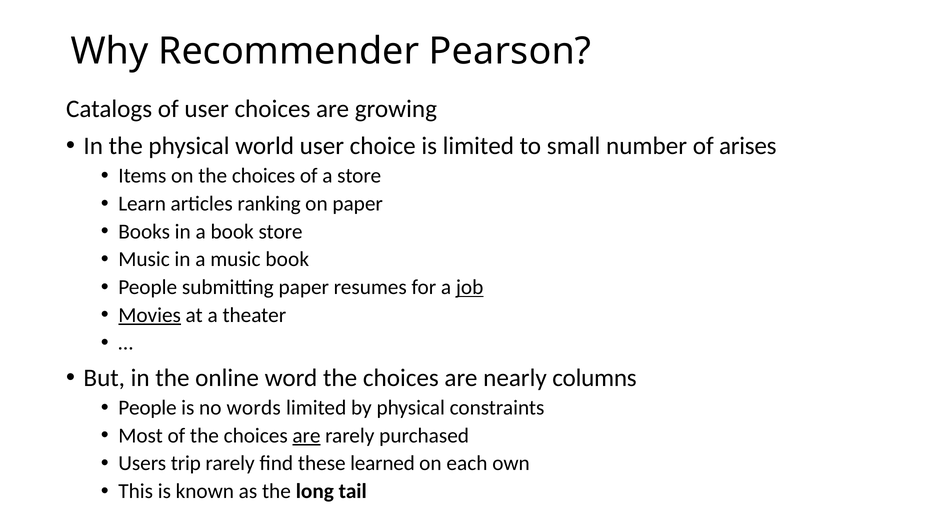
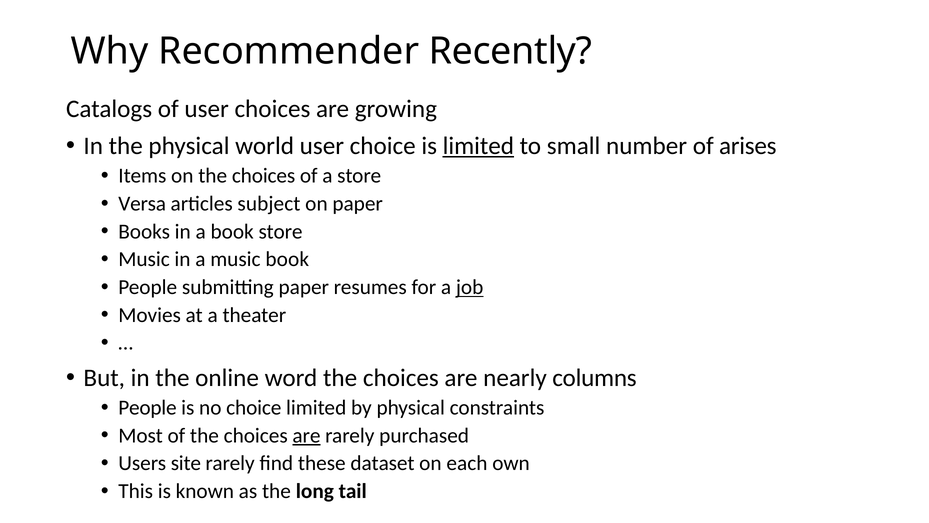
Pearson: Pearson -> Recently
limited at (478, 146) underline: none -> present
Learn: Learn -> Versa
ranking: ranking -> subject
Movies underline: present -> none
no words: words -> choice
trip: trip -> site
learned: learned -> dataset
